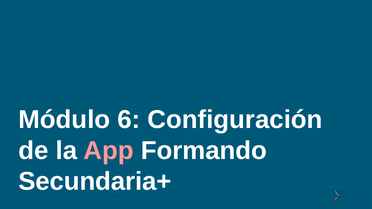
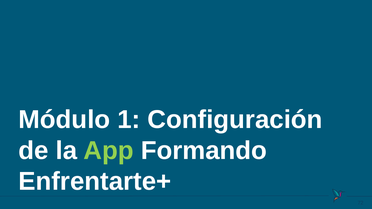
6: 6 -> 1
App colour: pink -> light green
Secundaria+: Secundaria+ -> Enfrentarte+
